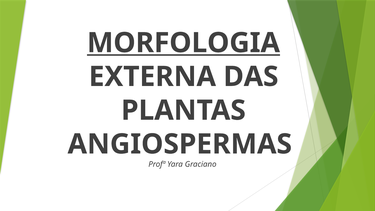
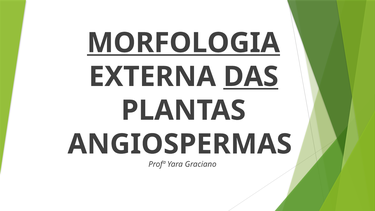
DAS underline: none -> present
